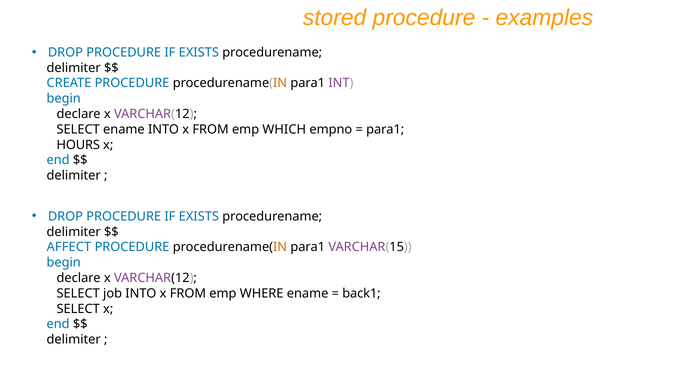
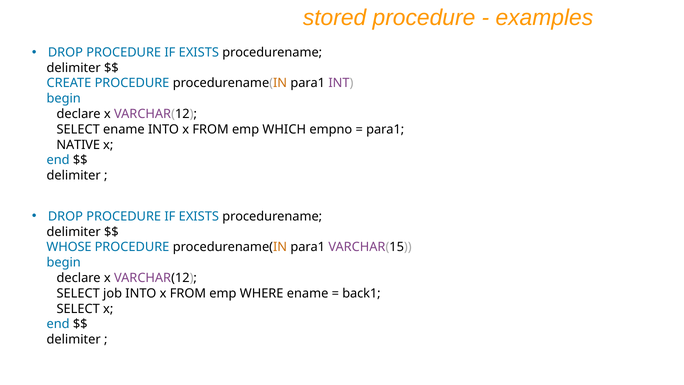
HOURS: HOURS -> NATIVE
AFFECT: AFFECT -> WHOSE
